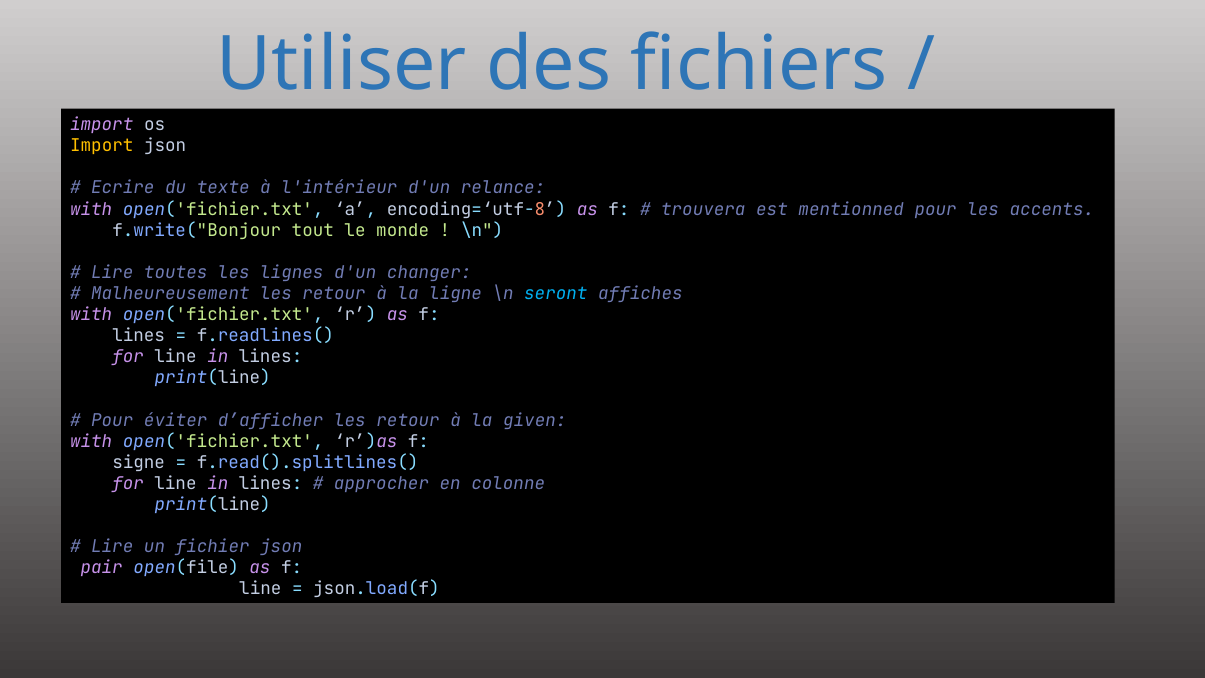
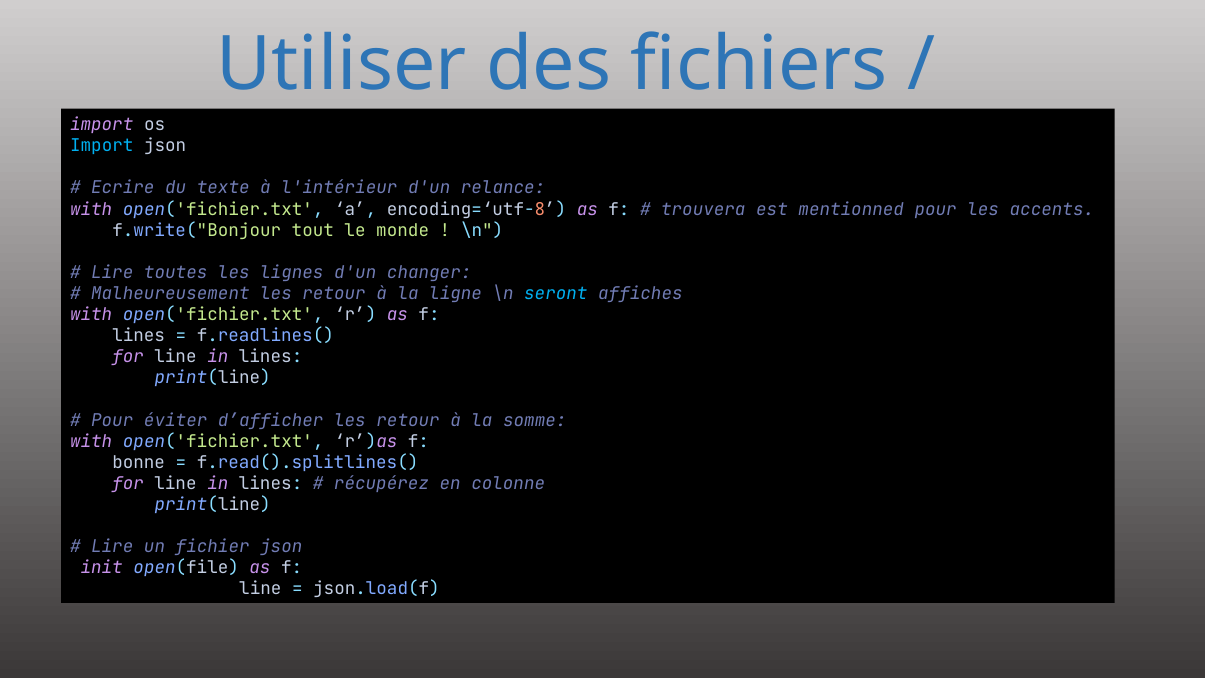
Import at (102, 146) colour: yellow -> light blue
given: given -> somme
signe: signe -> bonne
approcher: approcher -> récupérez
pair: pair -> init
